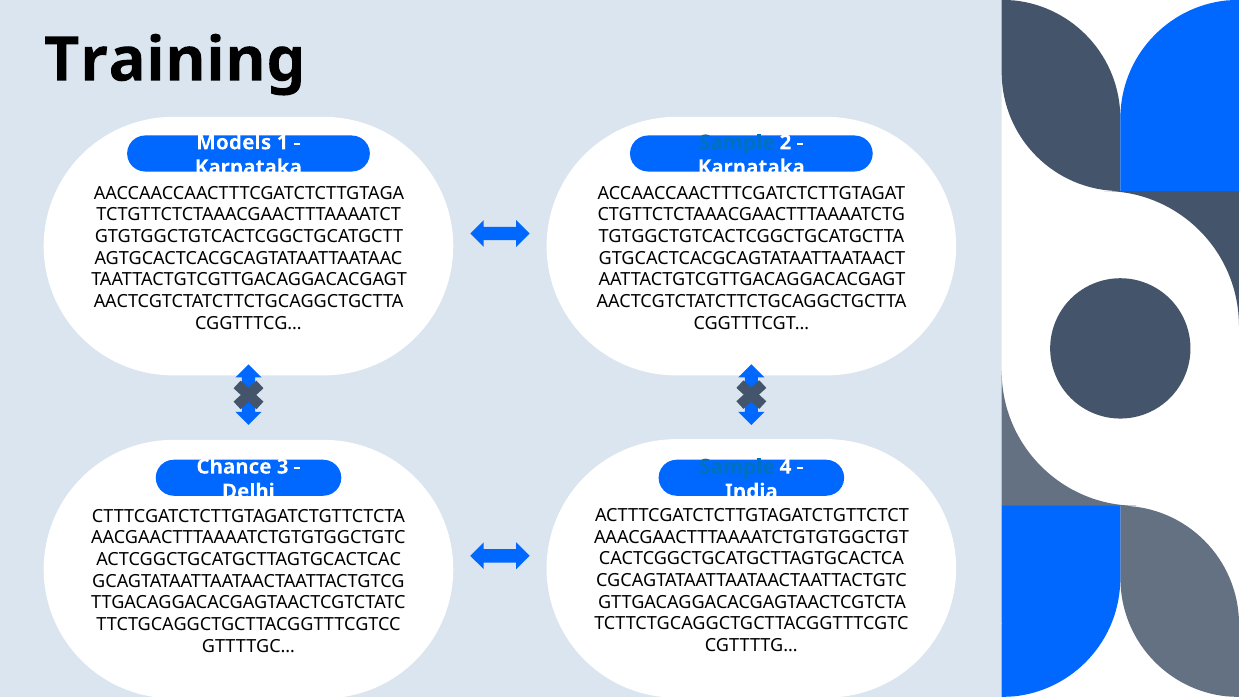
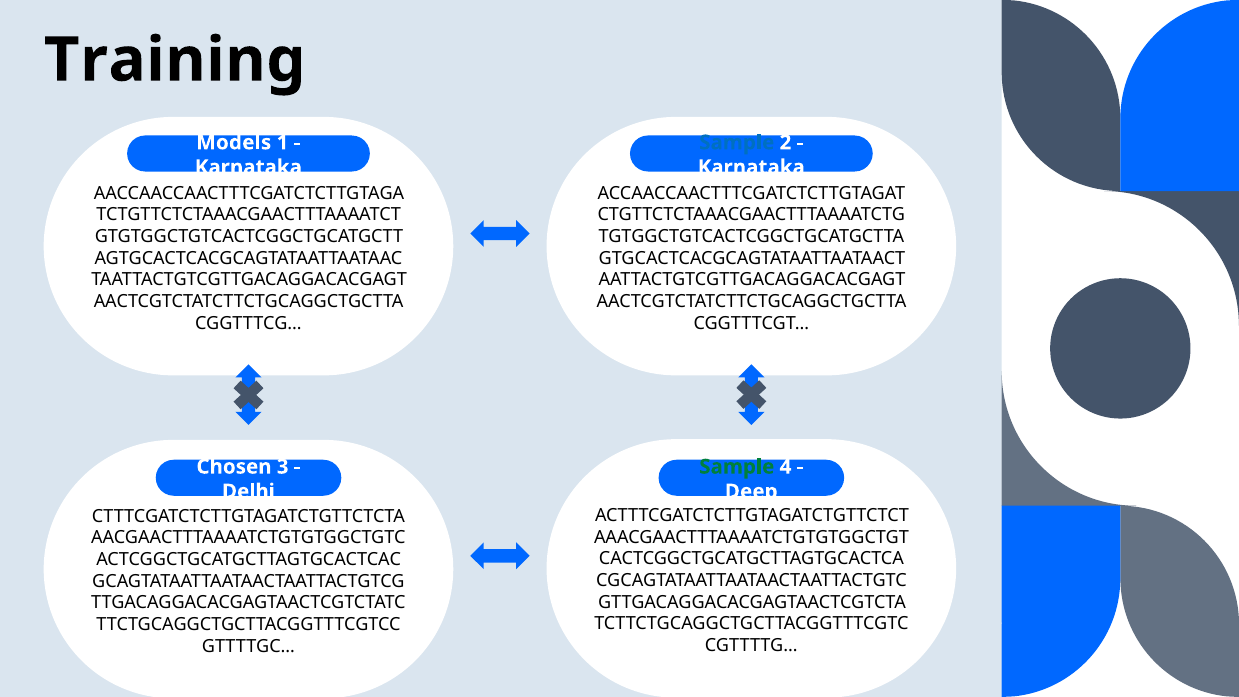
Chance: Chance -> Chosen
Sample at (737, 467) colour: blue -> green
India: India -> Deep
